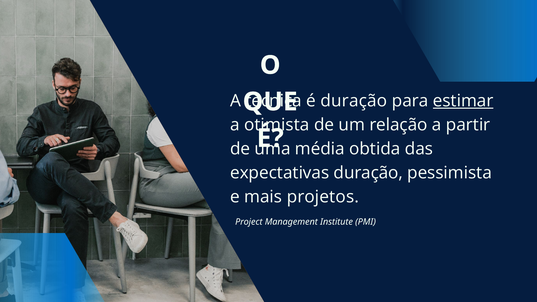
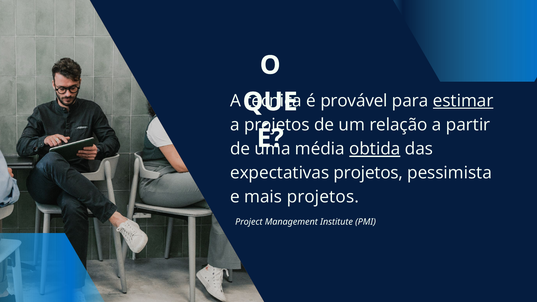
é duração: duração -> provável
a otimista: otimista -> projetos
obtida underline: none -> present
expectativas duração: duração -> projetos
